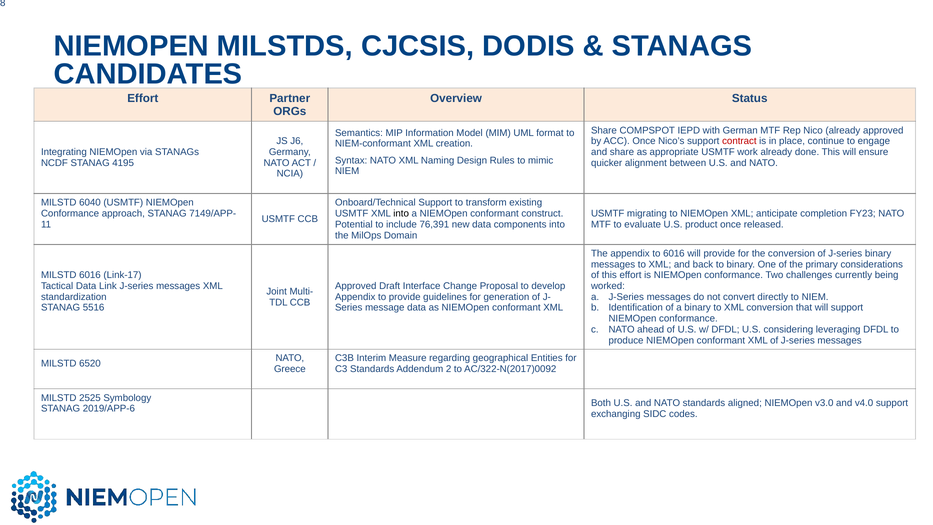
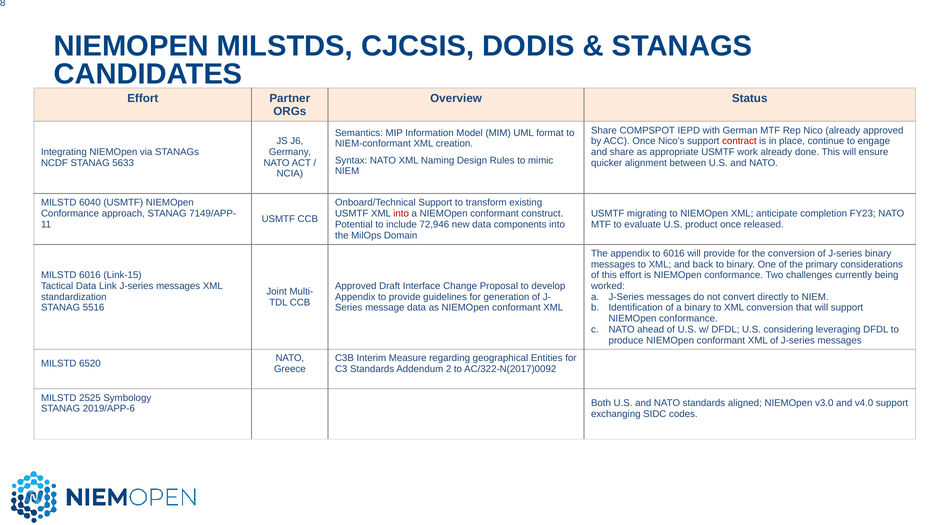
4195: 4195 -> 5633
into at (401, 214) colour: black -> red
76,391: 76,391 -> 72,946
Link-17: Link-17 -> Link-15
